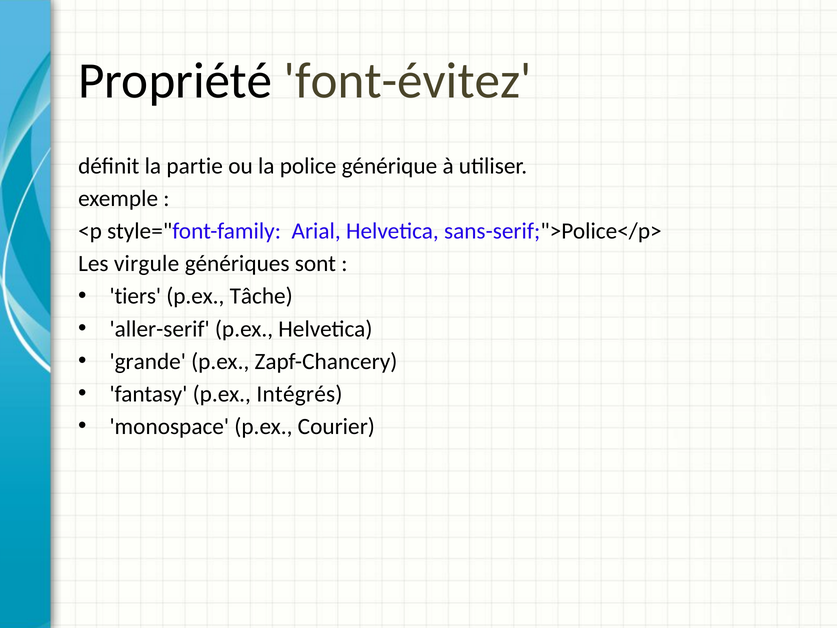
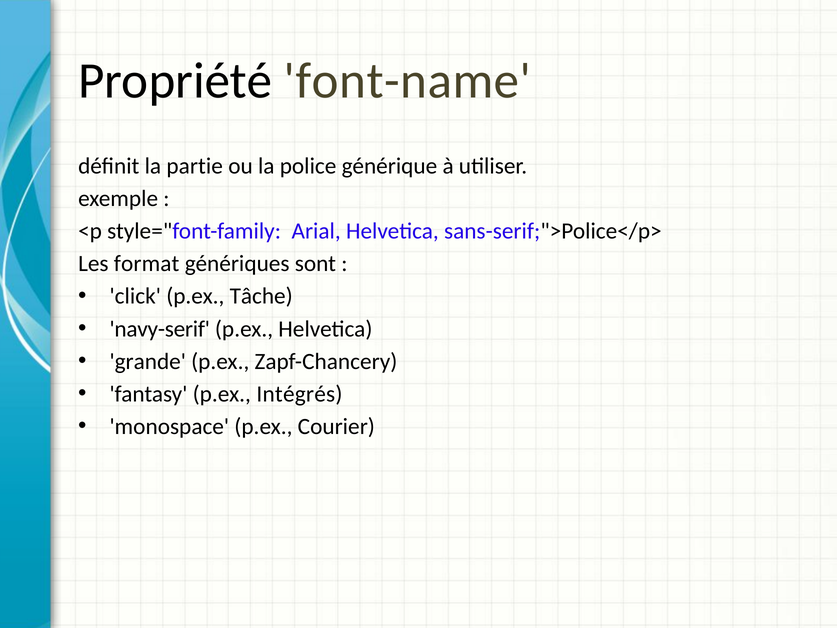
font-évitez: font-évitez -> font-name
virgule: virgule -> format
tiers: tiers -> click
aller-serif: aller-serif -> navy-serif
